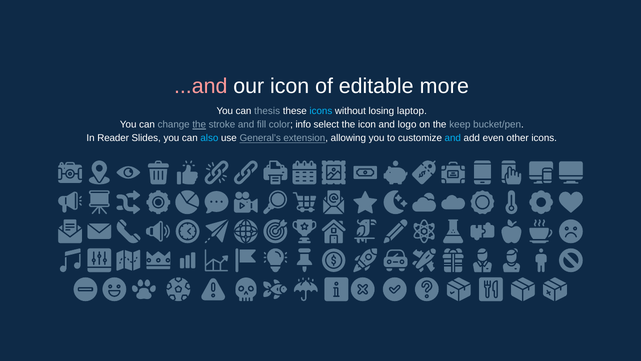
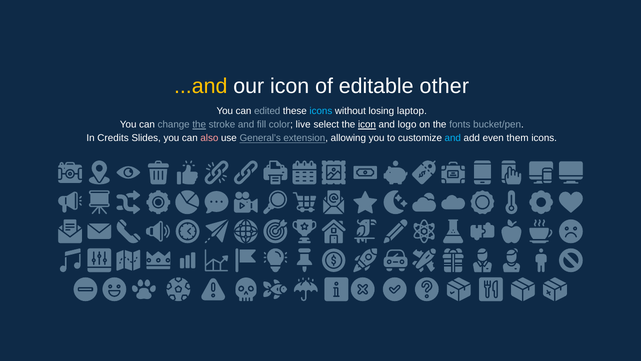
...and colour: pink -> yellow
more: more -> other
thesis: thesis -> edited
info: info -> live
icon at (367, 125) underline: none -> present
keep: keep -> fonts
Reader: Reader -> Credits
also colour: light blue -> pink
other: other -> them
